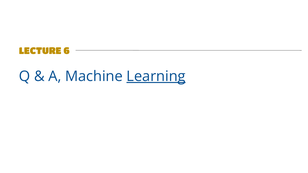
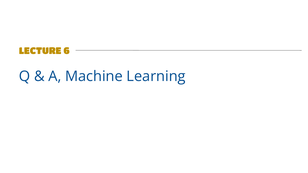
Learning underline: present -> none
